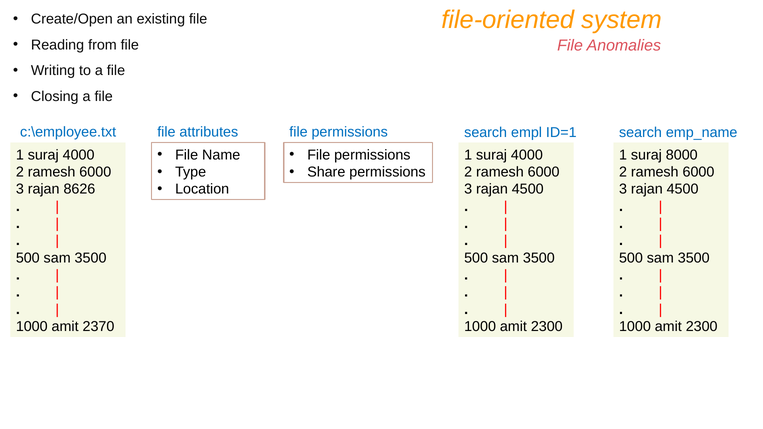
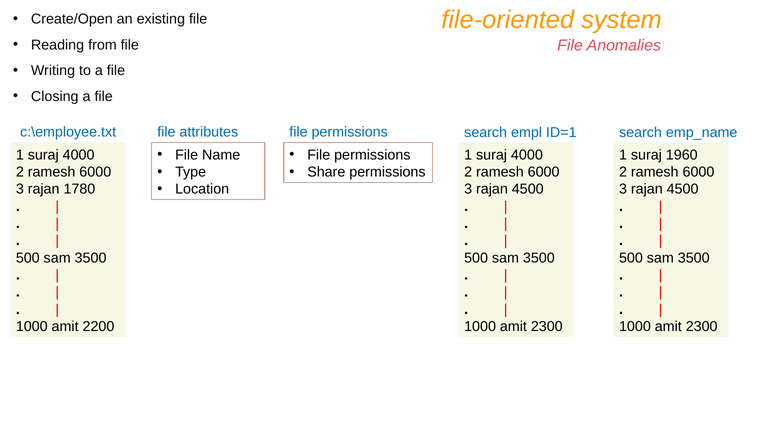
8000: 8000 -> 1960
8626: 8626 -> 1780
2370: 2370 -> 2200
